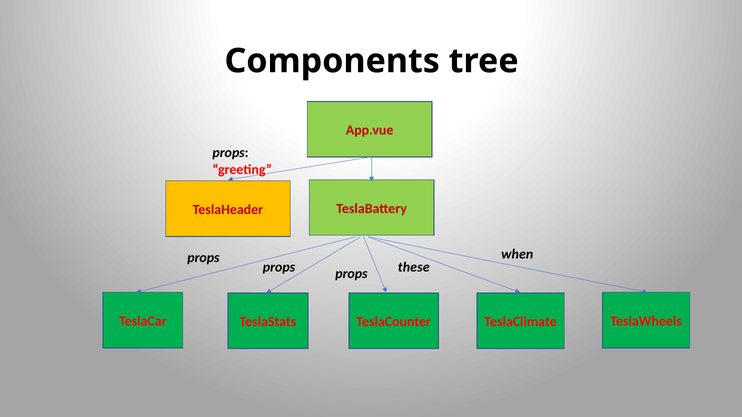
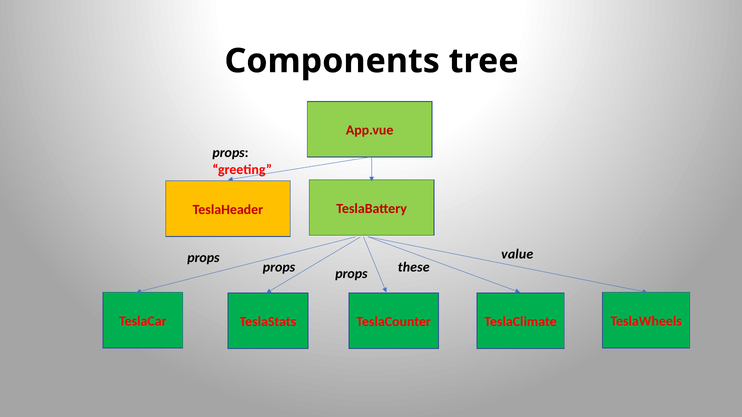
when: when -> value
